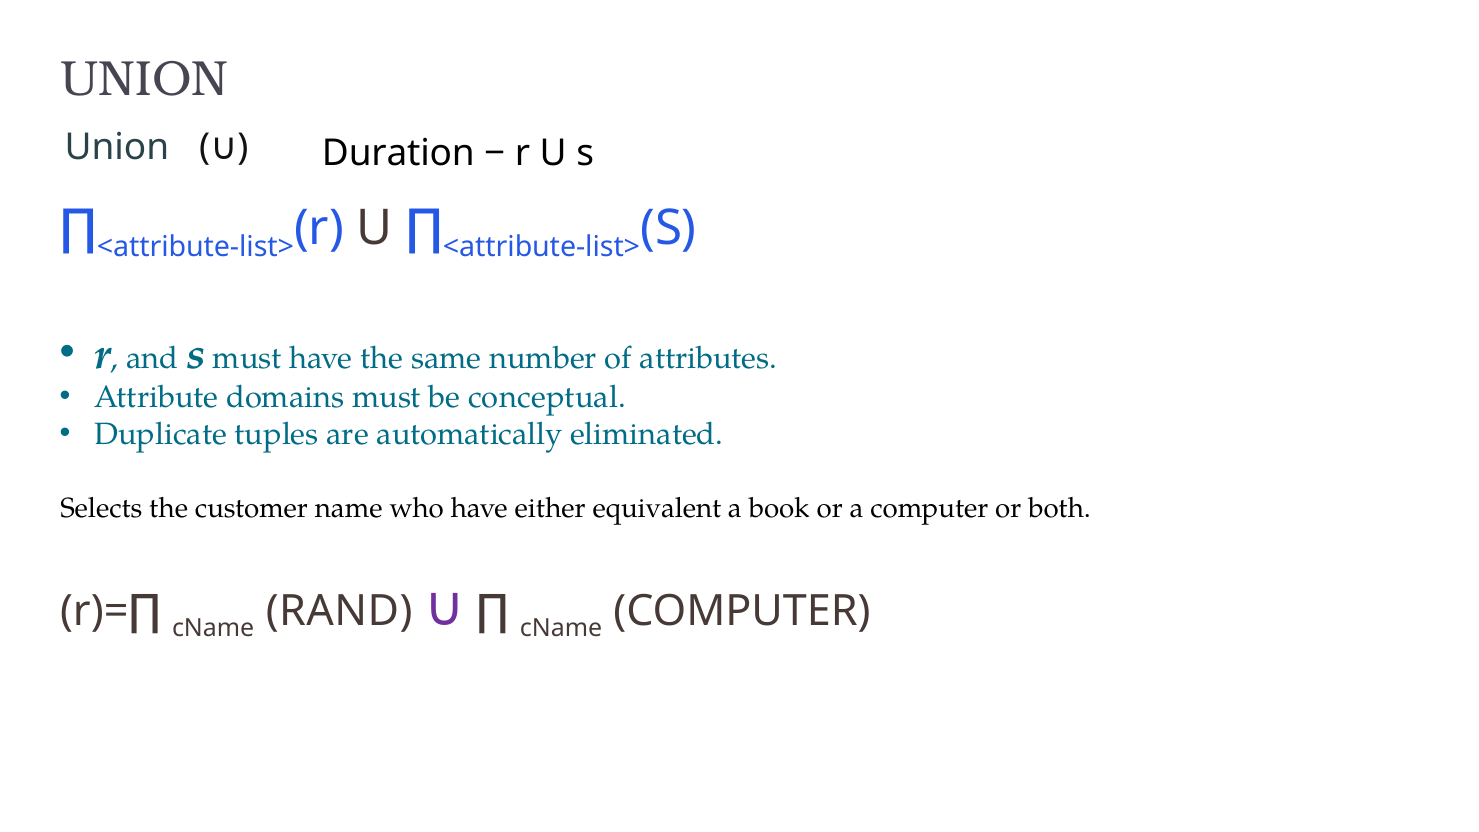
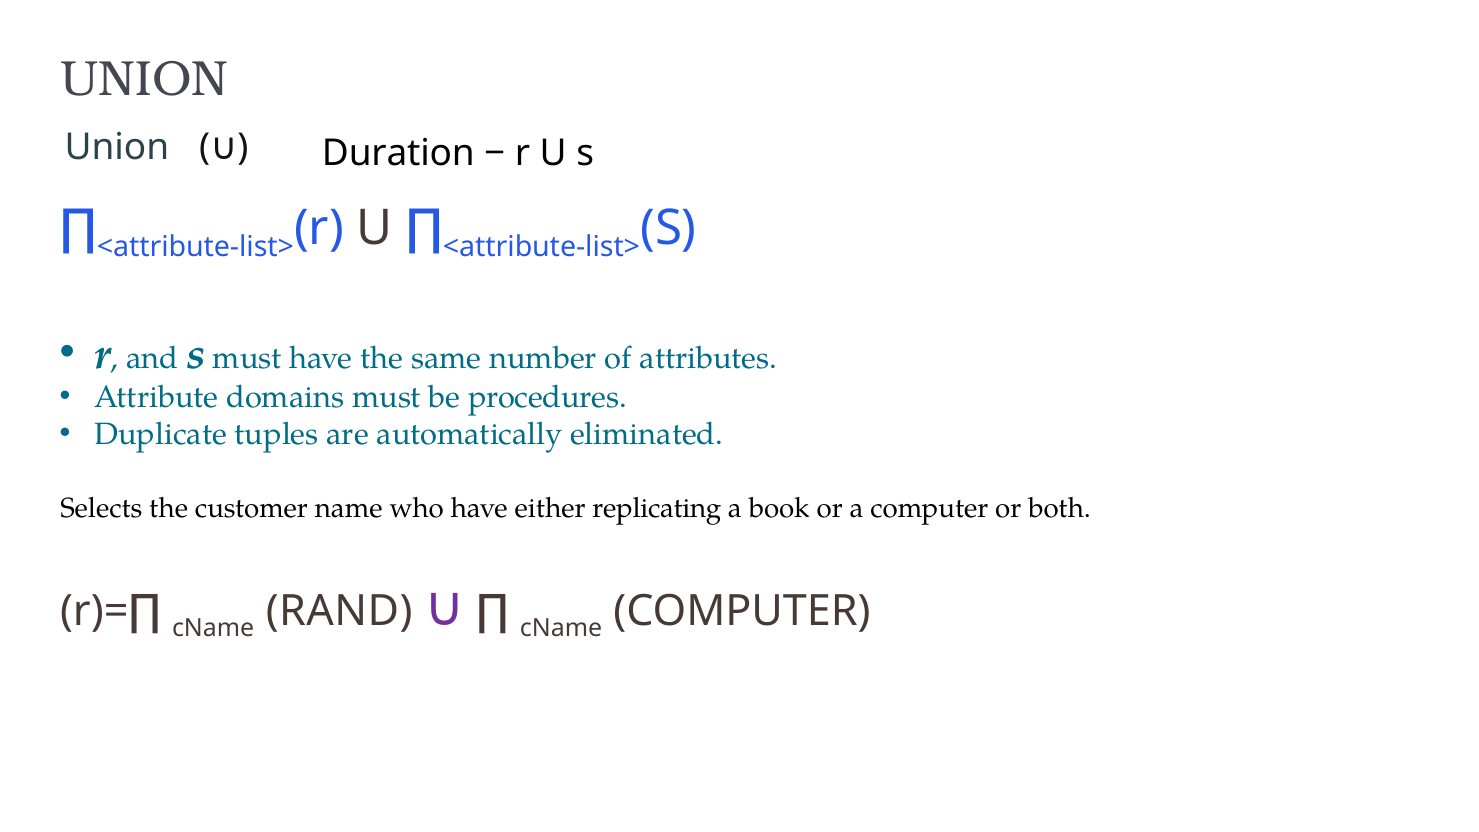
conceptual: conceptual -> procedures
equivalent: equivalent -> replicating
